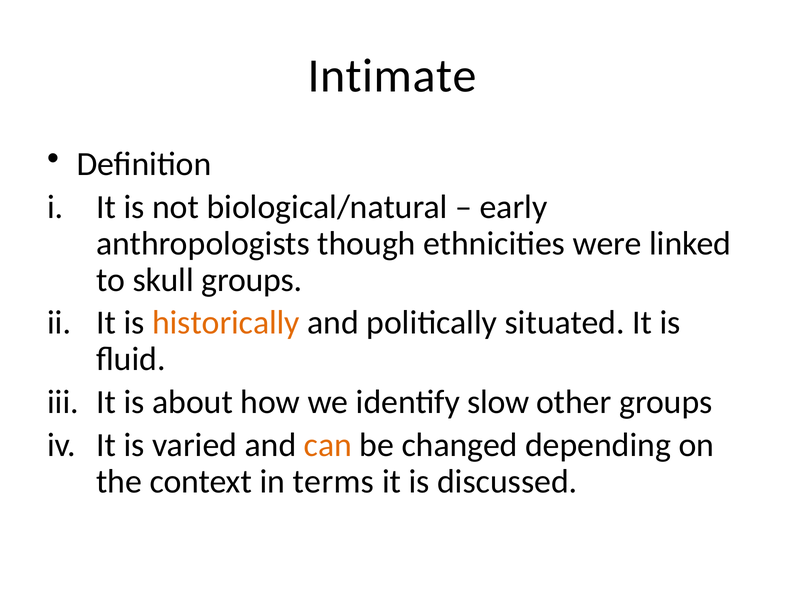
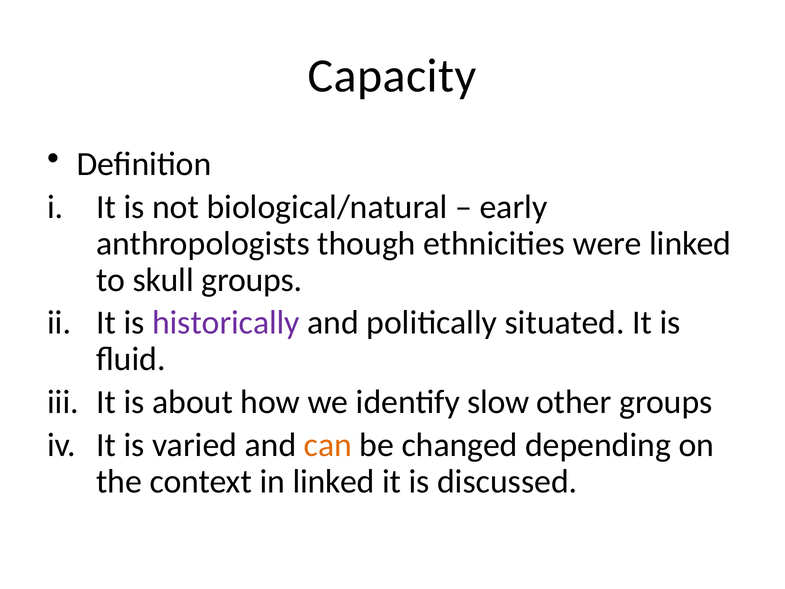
Intimate: Intimate -> Capacity
historically colour: orange -> purple
in terms: terms -> linked
